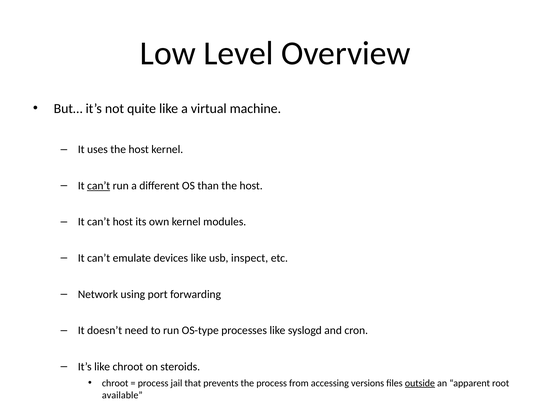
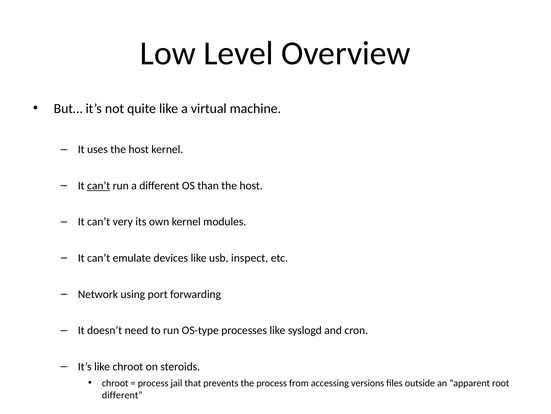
can’t host: host -> very
outside underline: present -> none
available at (122, 394): available -> different
